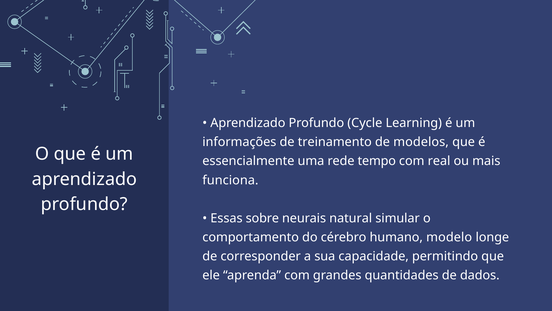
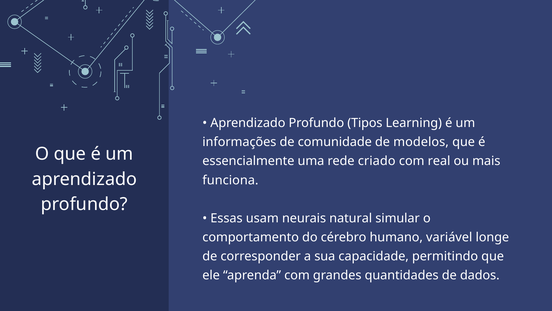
Cycle: Cycle -> Tipos
treinamento: treinamento -> comunidade
tempo: tempo -> criado
sobre: sobre -> usam
modelo: modelo -> variável
